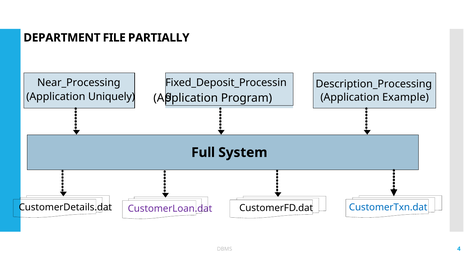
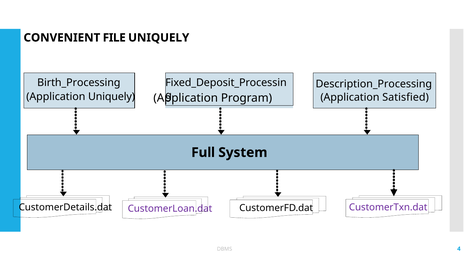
DEPARTMENT: DEPARTMENT -> CONVENIENT
FILE PARTIALLY: PARTIALLY -> UNIQUELY
Near_Processing: Near_Processing -> Birth_Processing
Example: Example -> Satisfied
CustomerTxn.dat colour: blue -> purple
